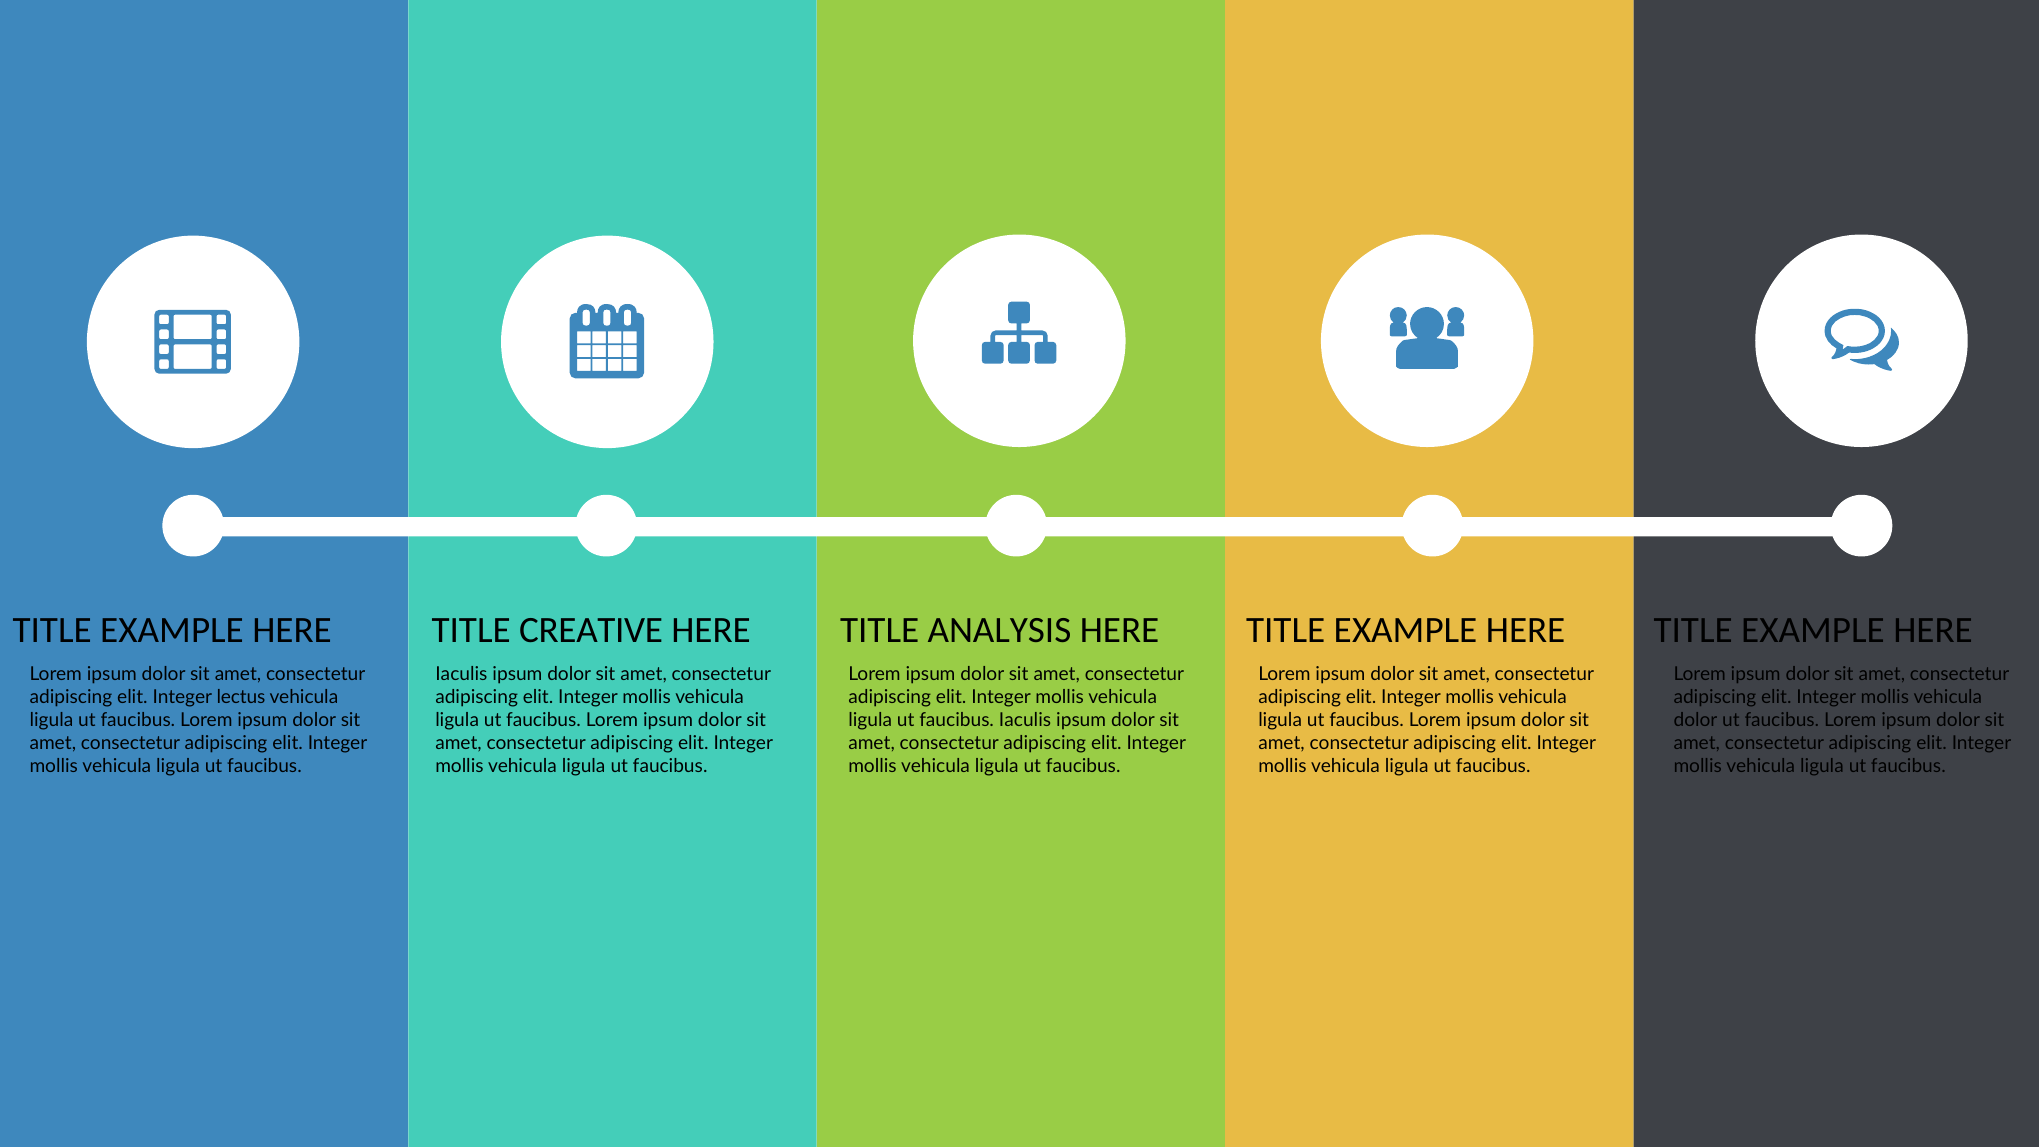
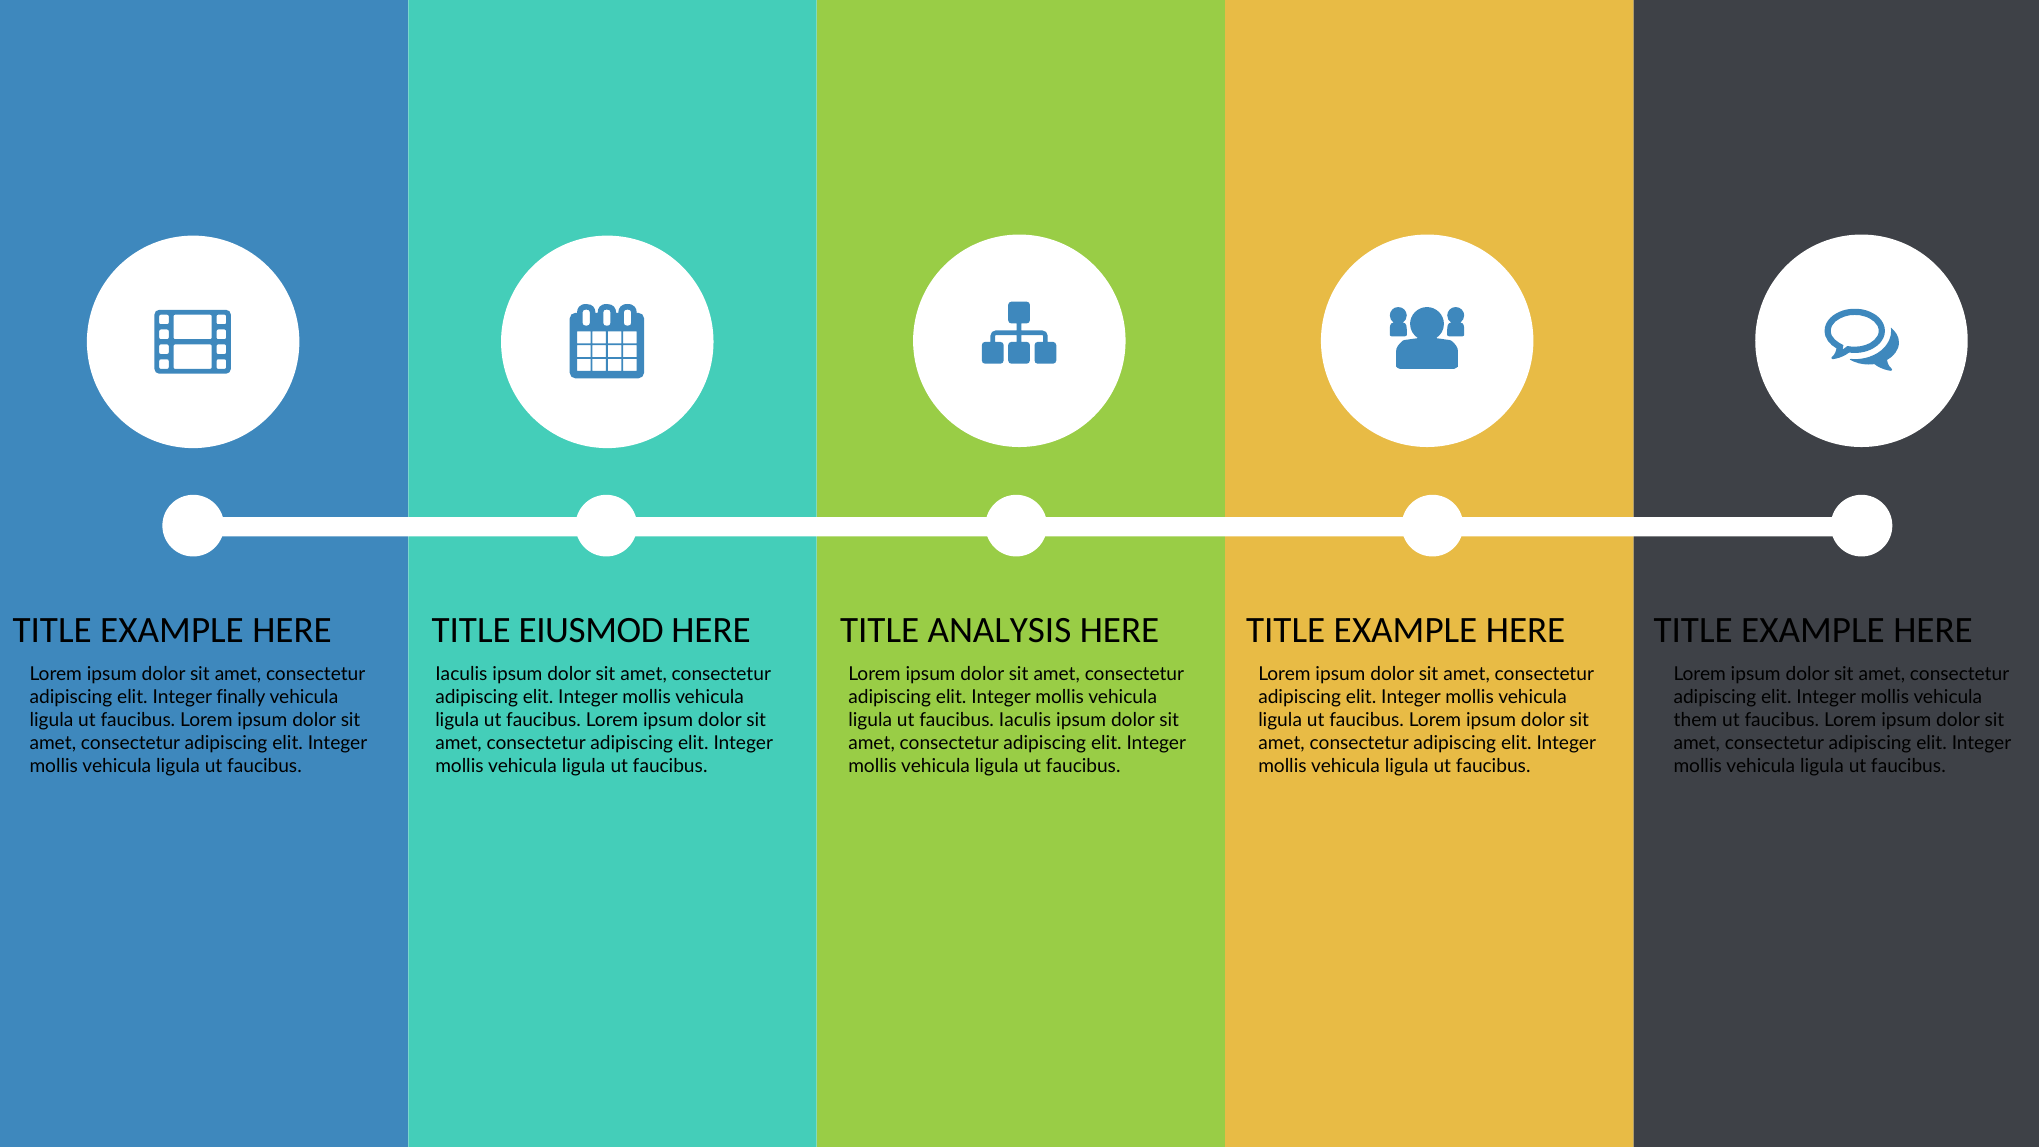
CREATIVE: CREATIVE -> EIUSMOD
lectus: lectus -> finally
dolor at (1695, 720): dolor -> them
